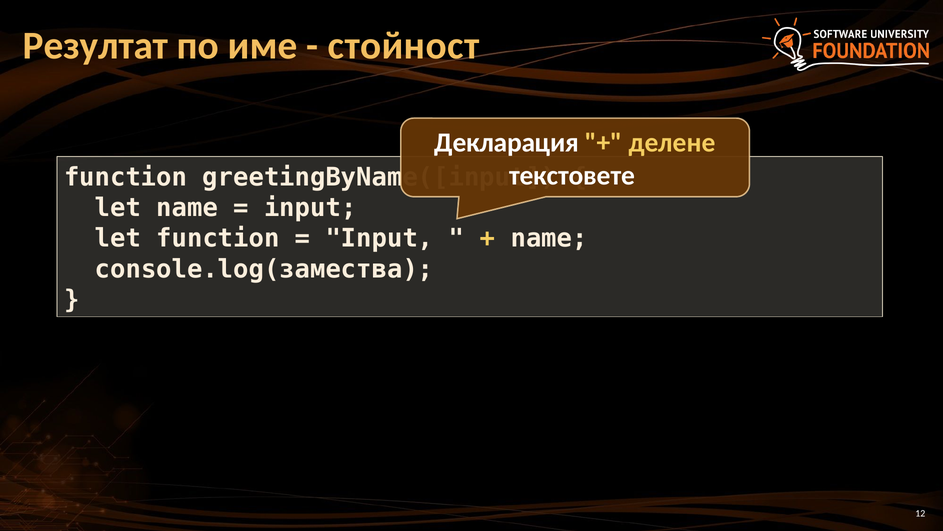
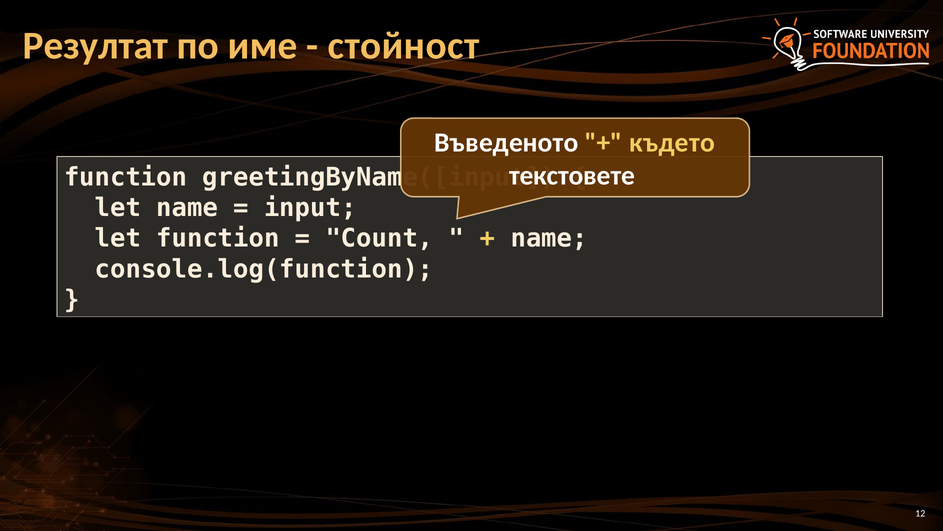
Декларация: Декларация -> Въведеното
делене: делене -> където
Input at (379, 238): Input -> Count
console.log(замества: console.log(замества -> console.log(function
